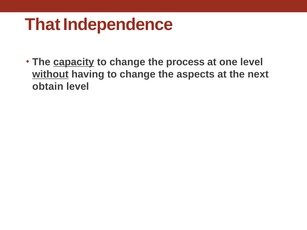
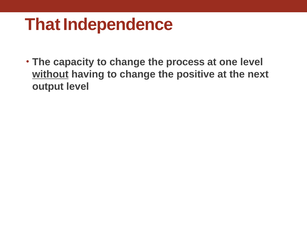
capacity underline: present -> none
aspects: aspects -> positive
obtain: obtain -> output
